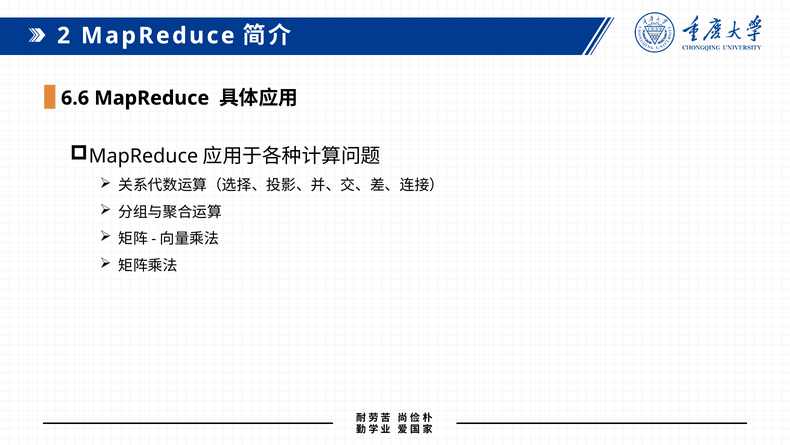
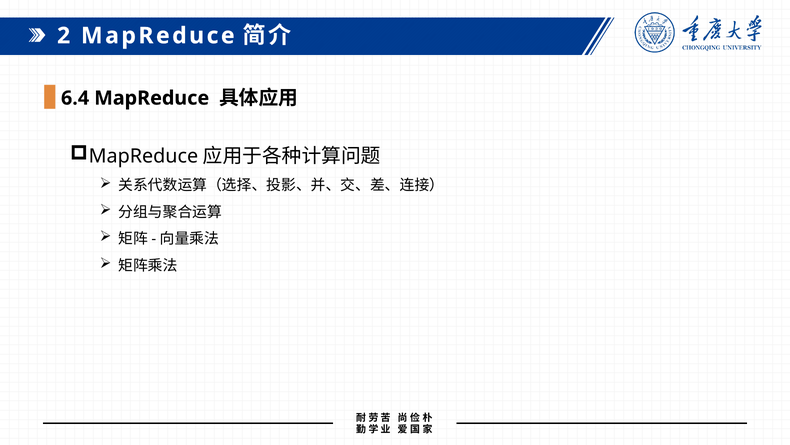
6.6: 6.6 -> 6.4
